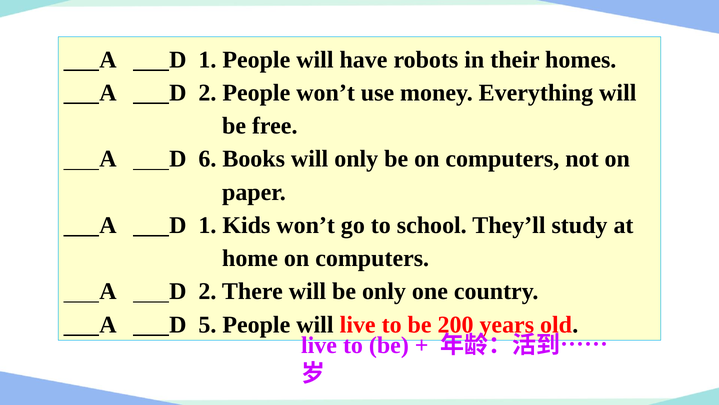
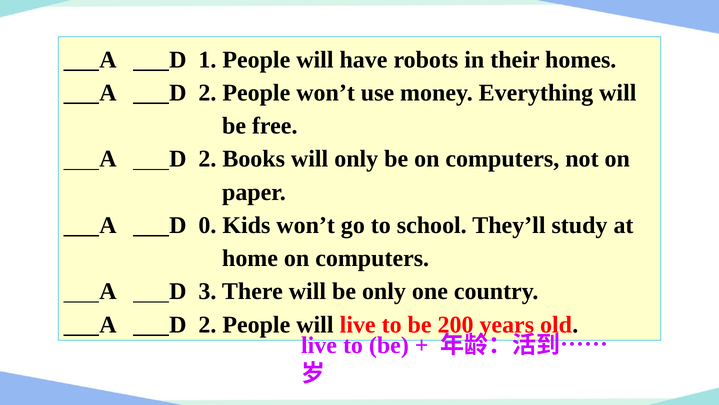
6 at (207, 159): 6 -> 2
1 at (207, 225): 1 -> 0
2 at (207, 291): 2 -> 3
5 at (207, 324): 5 -> 2
